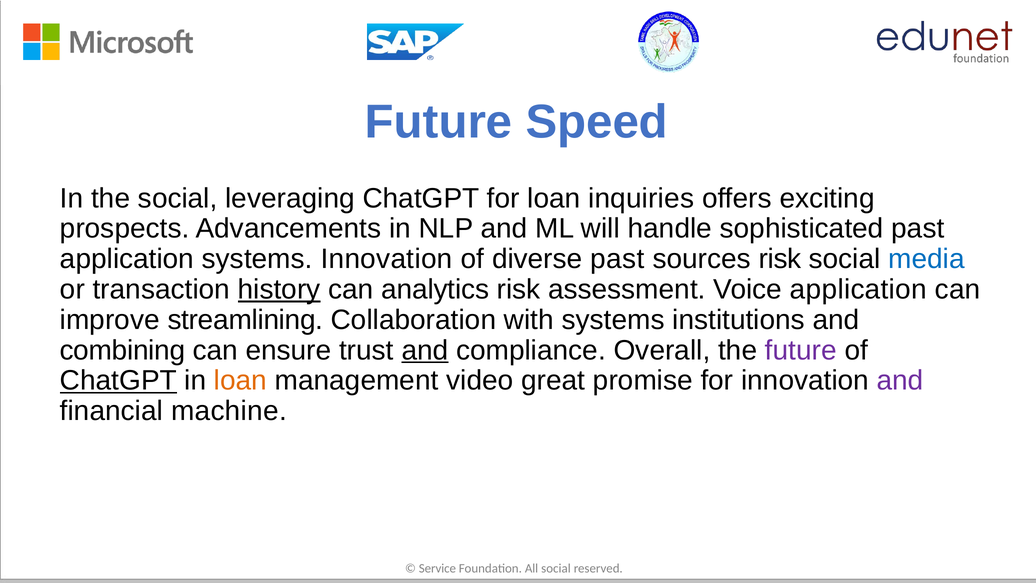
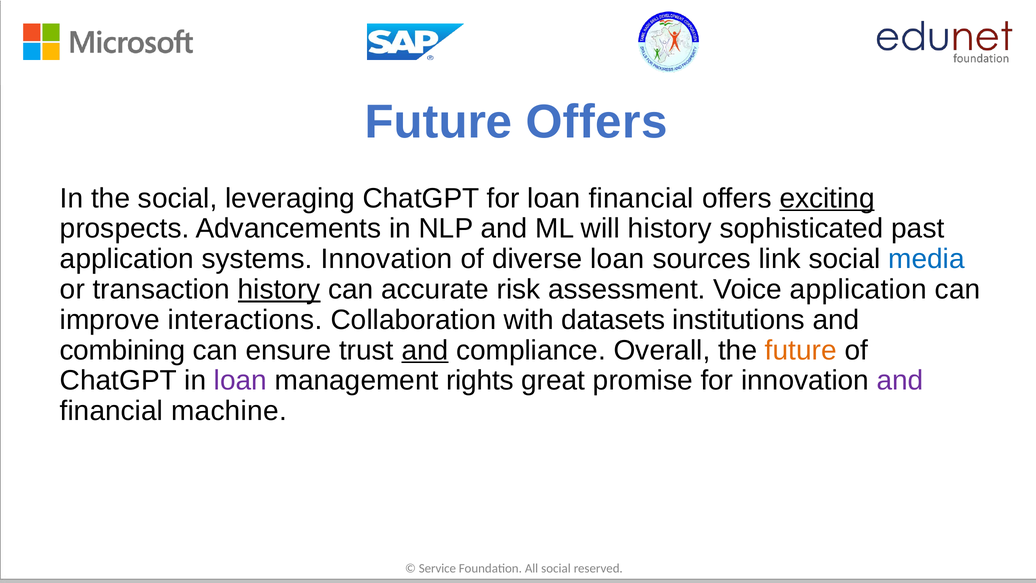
Future Speed: Speed -> Offers
loan inquiries: inquiries -> financial
exciting underline: none -> present
will handle: handle -> history
diverse past: past -> loan
sources risk: risk -> link
analytics: analytics -> accurate
streamlining: streamlining -> interactions
with systems: systems -> datasets
future at (801, 350) colour: purple -> orange
ChatGPT at (118, 380) underline: present -> none
loan at (240, 380) colour: orange -> purple
video: video -> rights
